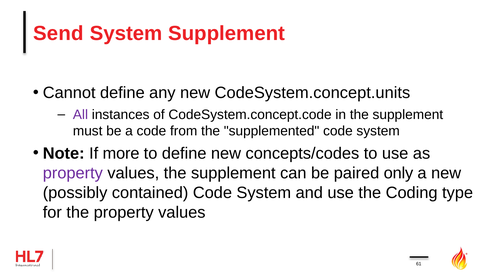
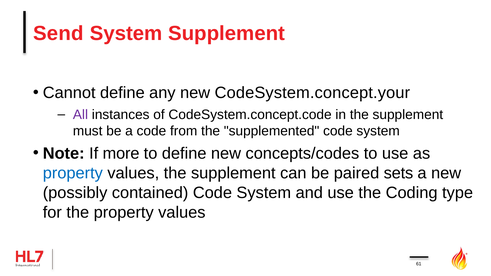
CodeSystem.concept.units: CodeSystem.concept.units -> CodeSystem.concept.your
property at (73, 173) colour: purple -> blue
only: only -> sets
